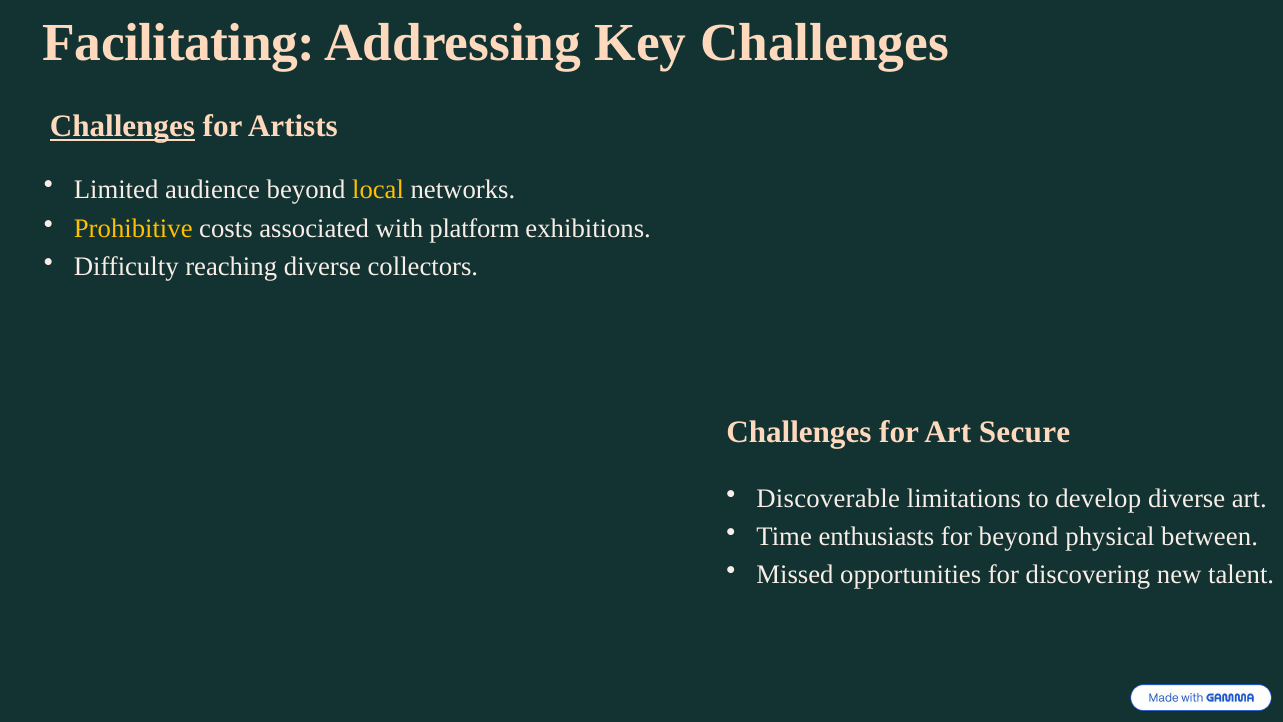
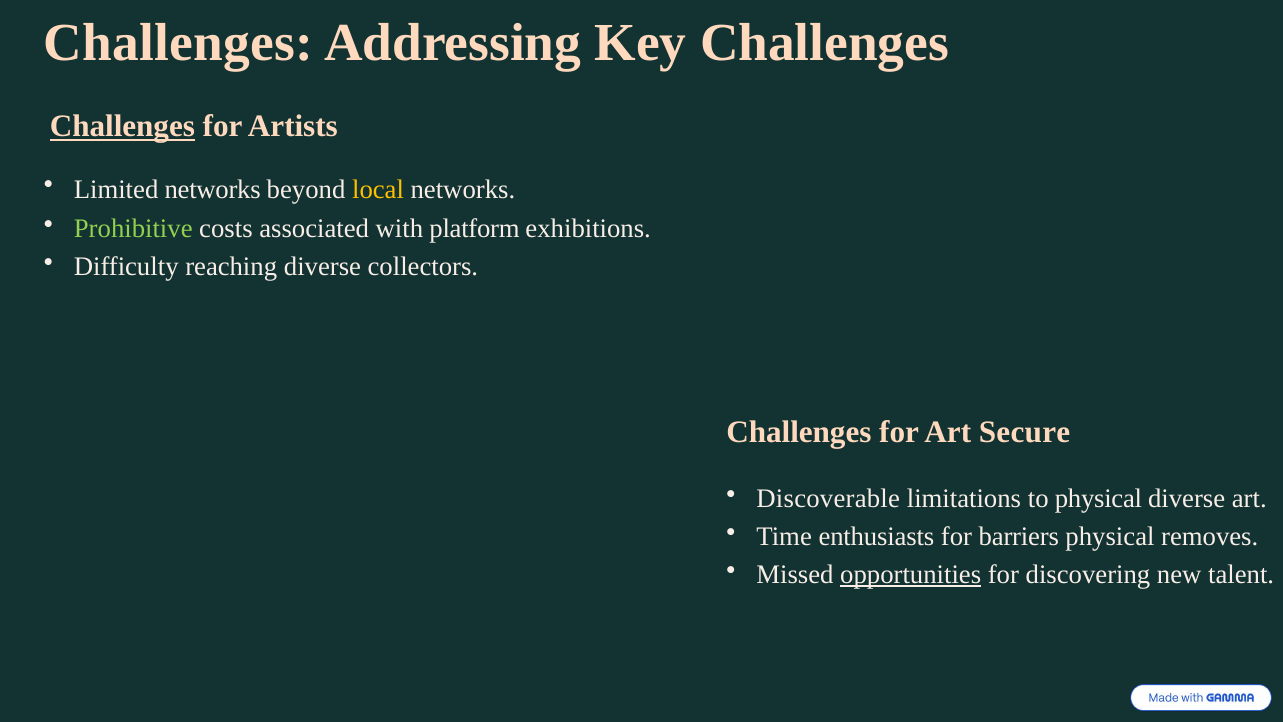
Facilitating at (179, 43): Facilitating -> Challenges
Limited audience: audience -> networks
Prohibitive colour: yellow -> light green
to develop: develop -> physical
for beyond: beyond -> barriers
between: between -> removes
opportunities underline: none -> present
